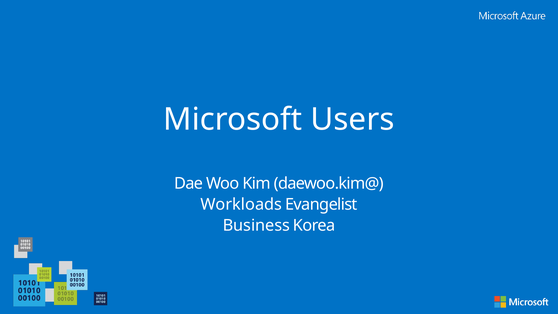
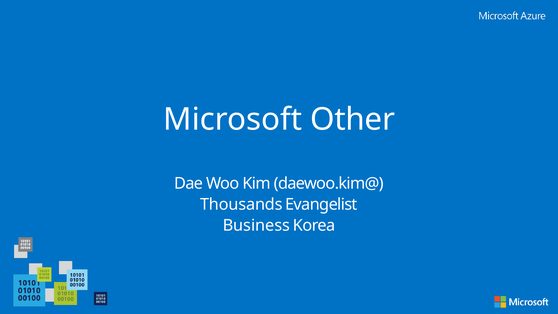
Users: Users -> Other
Workloads: Workloads -> Thousands
